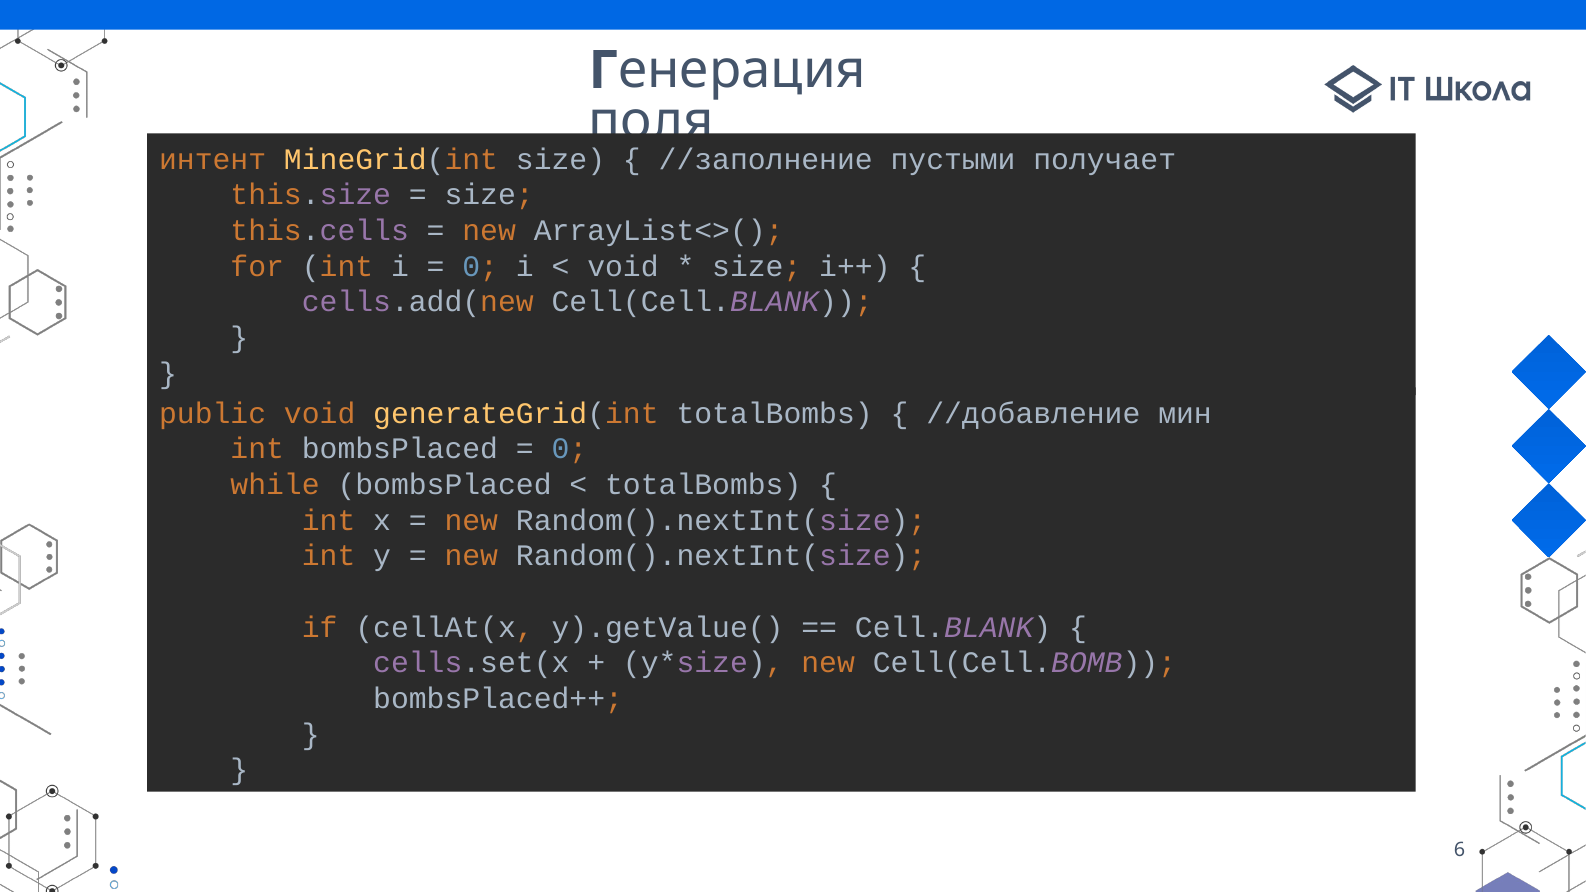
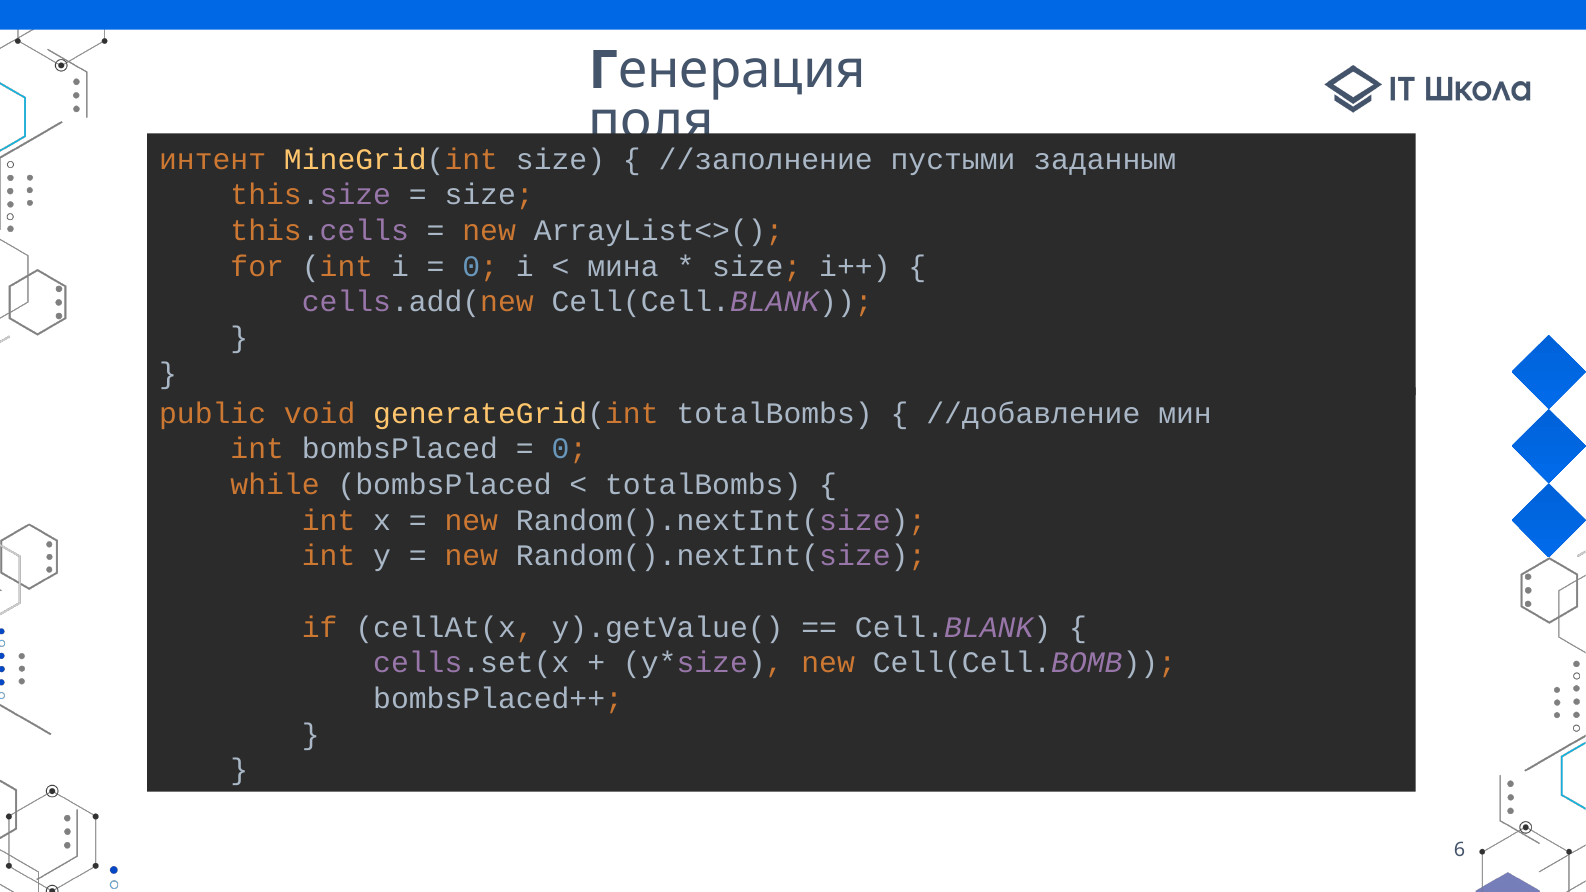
получает: получает -> заданным
void at (623, 266): void -> мина
